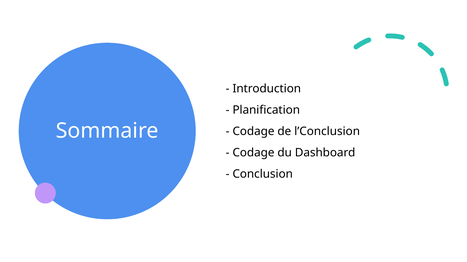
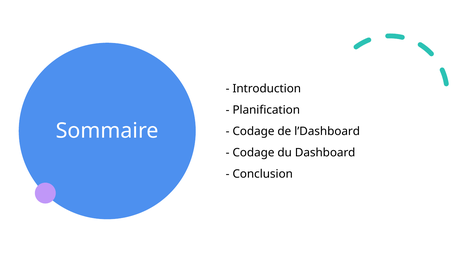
l’Conclusion: l’Conclusion -> l’Dashboard
